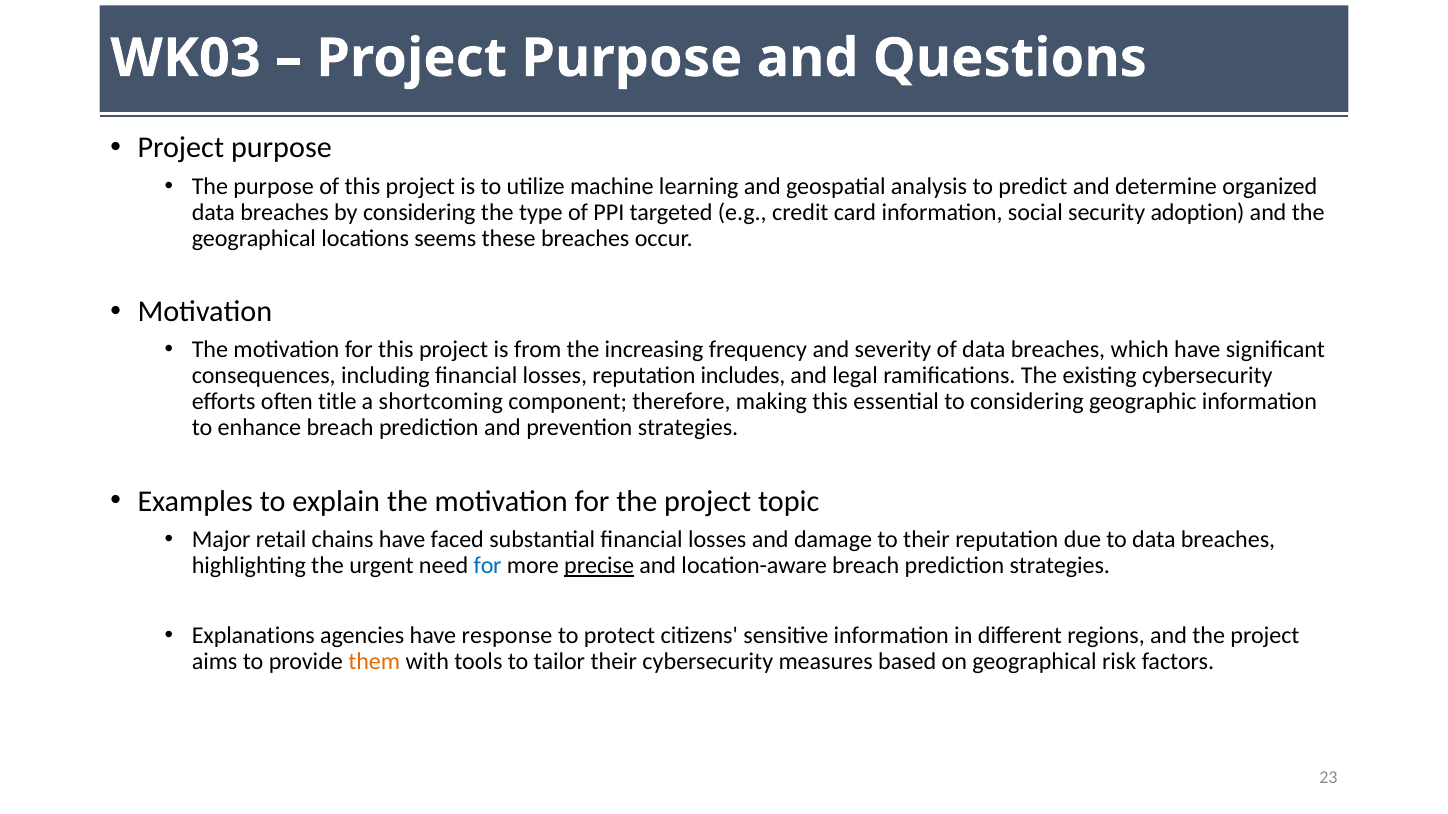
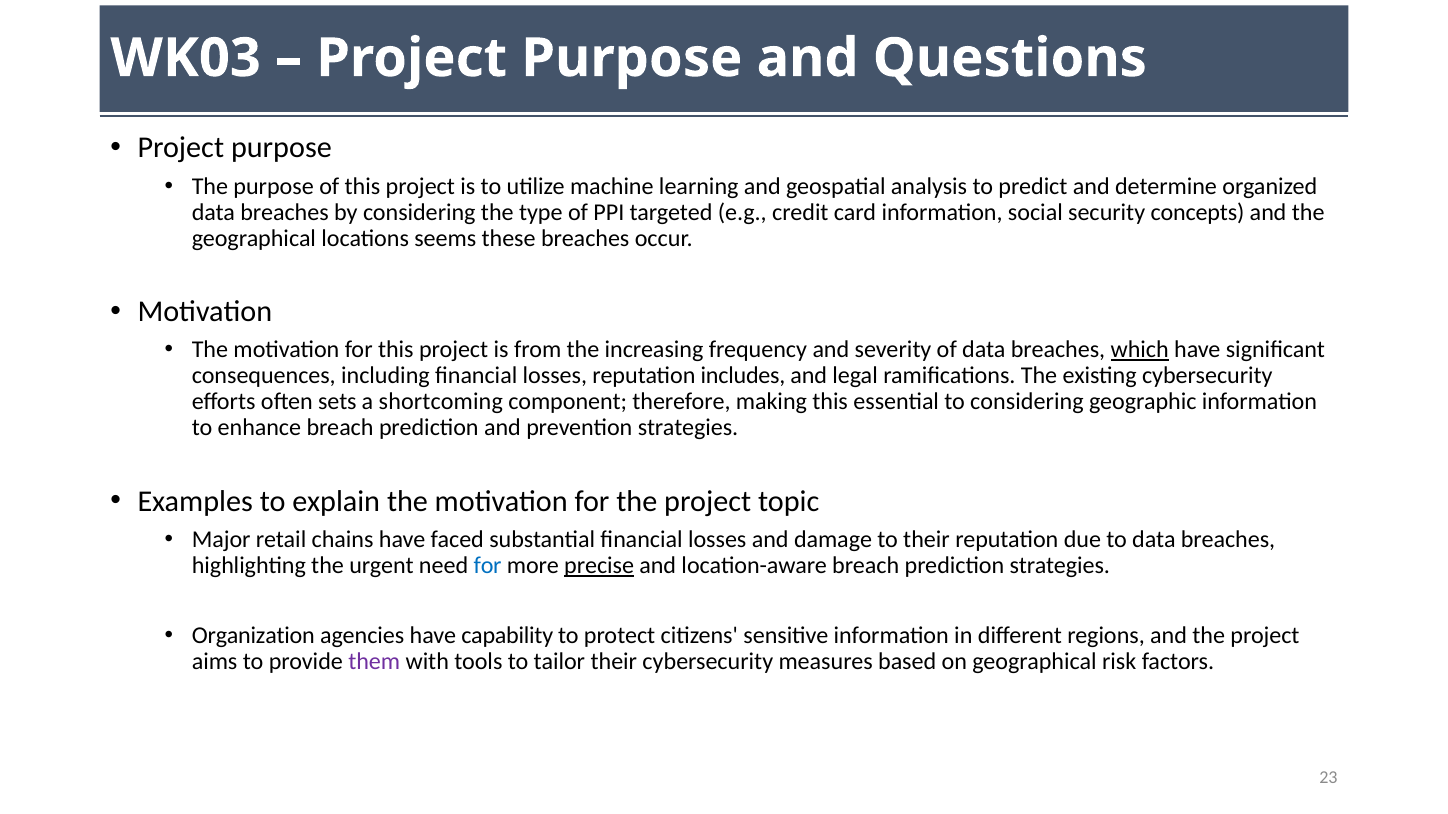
adoption: adoption -> concepts
which underline: none -> present
title: title -> sets
Explanations: Explanations -> Organization
response: response -> capability
them colour: orange -> purple
